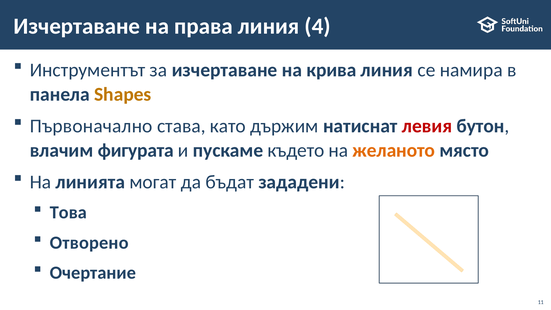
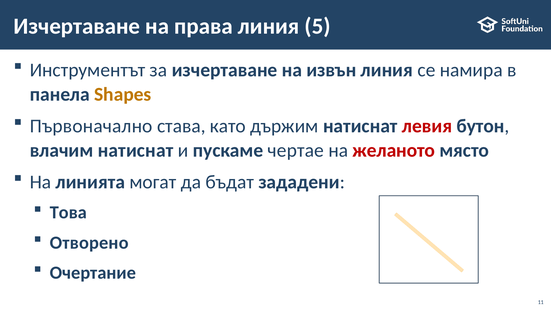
4: 4 -> 5
крива: крива -> извън
влачим фигурата: фигурата -> натиснат
където: където -> чертае
желаното colour: orange -> red
